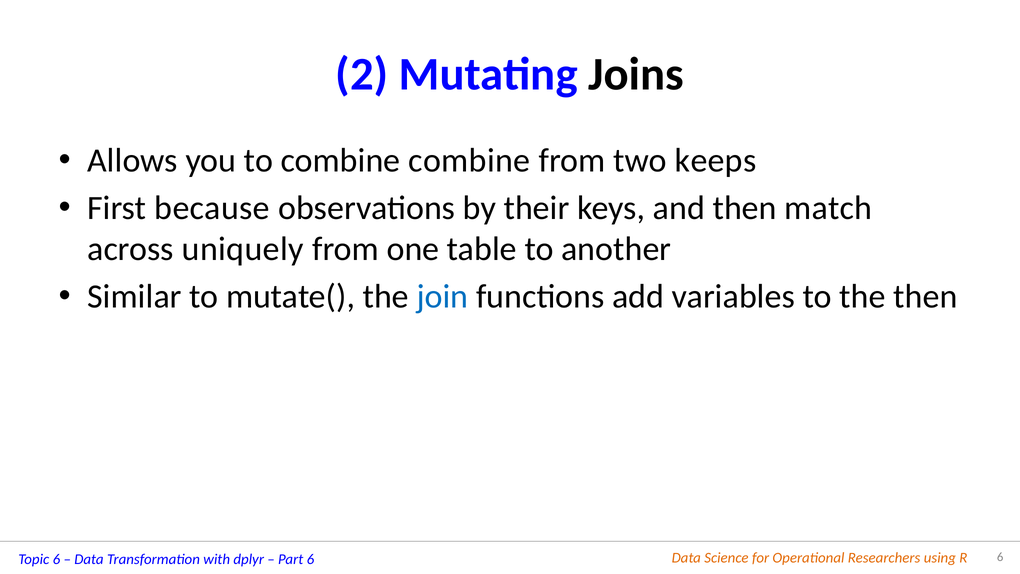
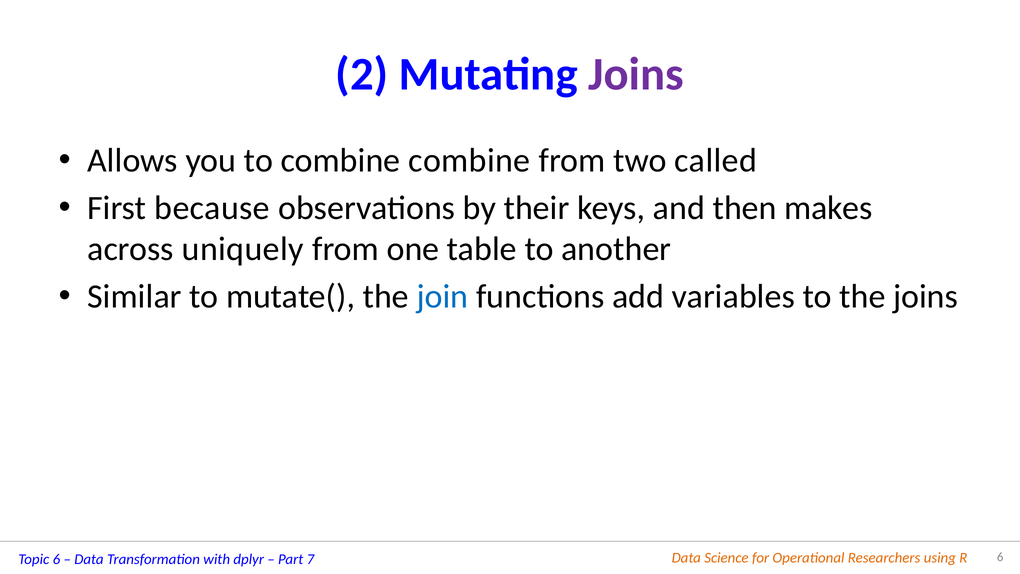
Joins at (636, 74) colour: black -> purple
keeps: keeps -> called
match: match -> makes
the then: then -> joins
6 at (310, 559): 6 -> 7
